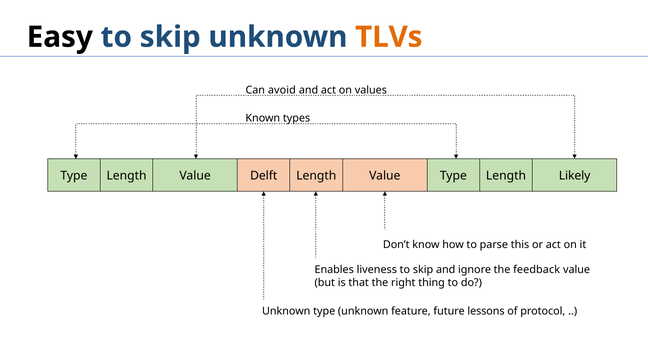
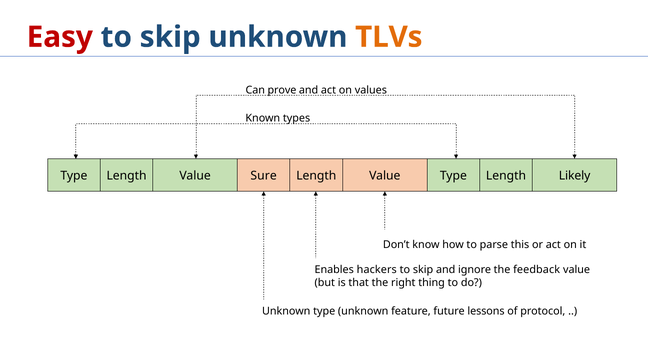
Easy colour: black -> red
avoid: avoid -> prove
Delft: Delft -> Sure
liveness: liveness -> hackers
